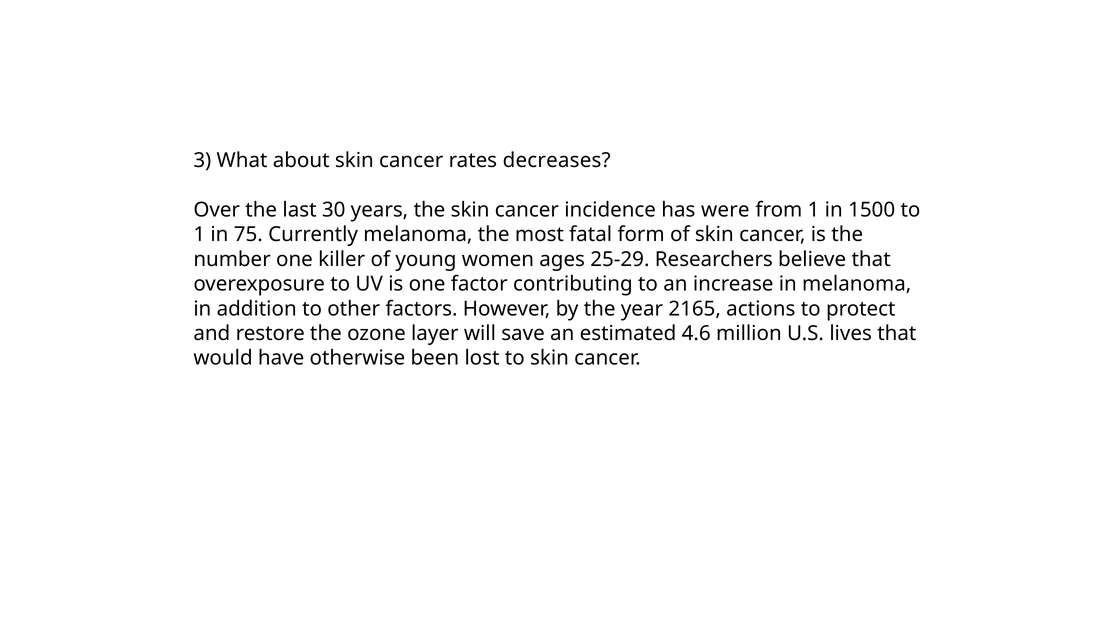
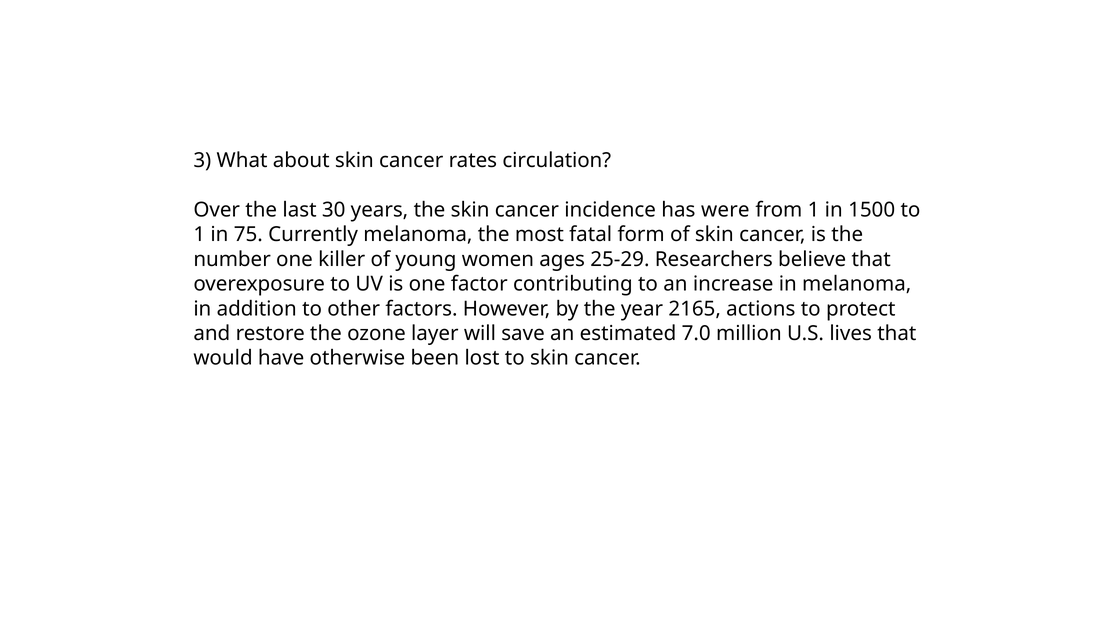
decreases: decreases -> circulation
4.6: 4.6 -> 7.0
